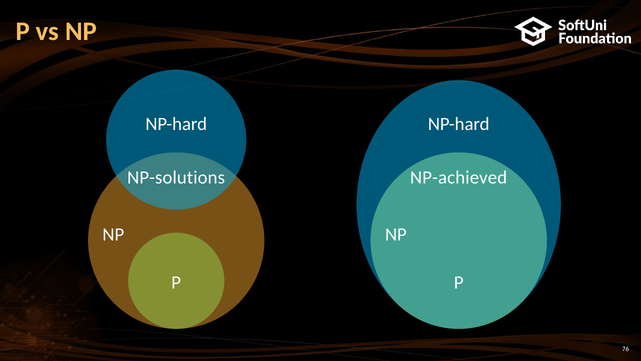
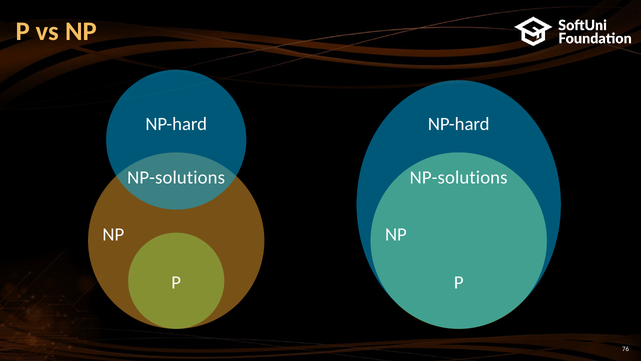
NP-achieved at (459, 178): NP-achieved -> NP-solutions
